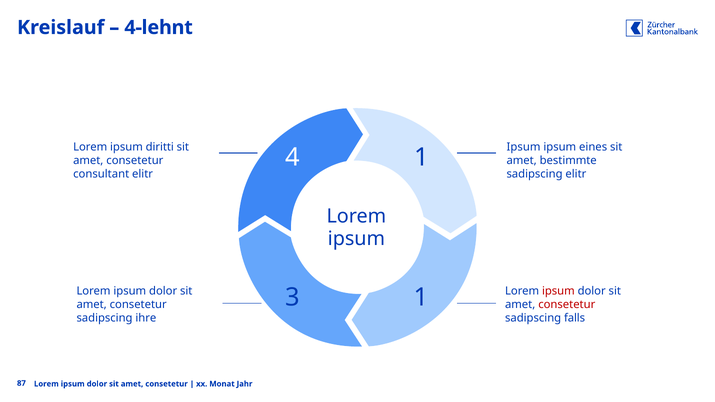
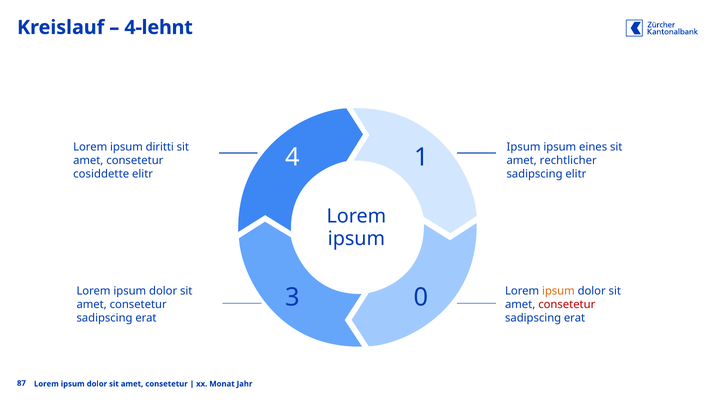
bestimmte: bestimmte -> rechtlicher
consultant: consultant -> cosiddette
ipsum at (558, 291) colour: red -> orange
3 1: 1 -> 0
ihre at (146, 318): ihre -> erat
falls at (575, 318): falls -> erat
